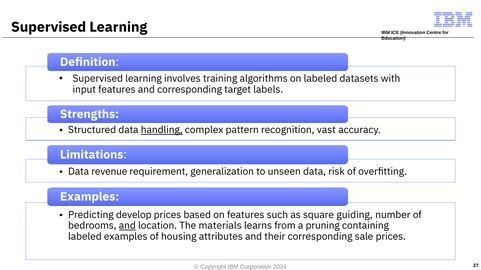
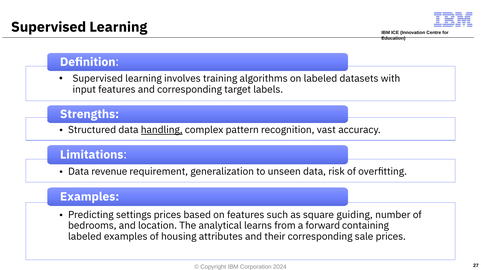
develop: develop -> settings
and at (127, 226) underline: present -> none
materials: materials -> analytical
pruning: pruning -> forward
